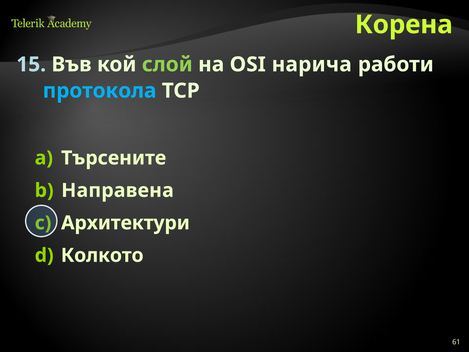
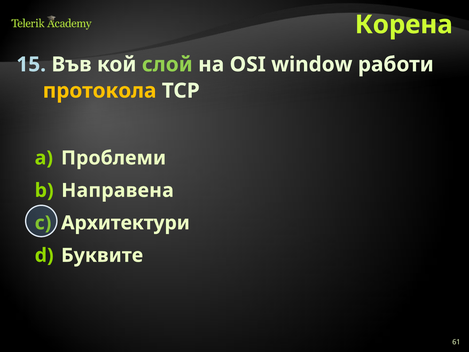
нарича: нарича -> window
протокола colour: light blue -> yellow
Търсените: Търсените -> Проблеми
Колкото: Колкото -> Буквите
